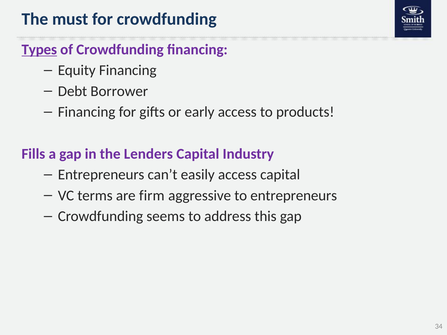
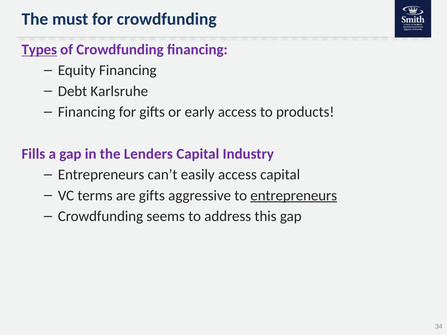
Borrower: Borrower -> Karlsruhe
are firm: firm -> gifts
entrepreneurs at (294, 196) underline: none -> present
